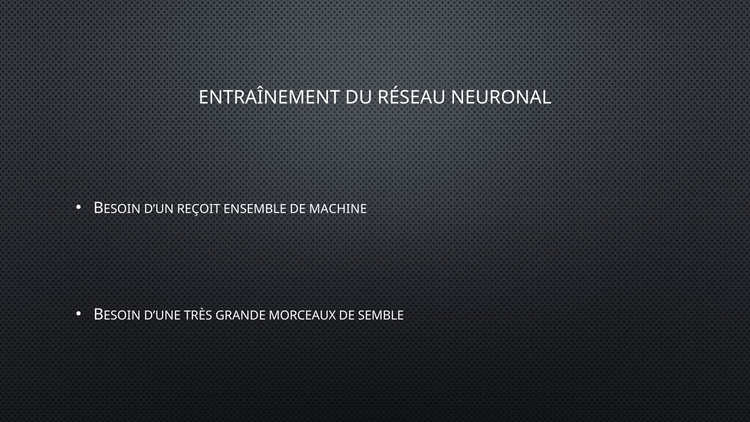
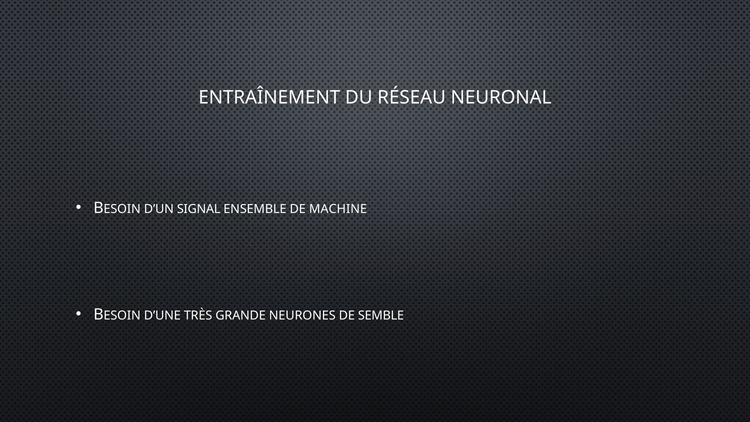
REÇOIT: REÇOIT -> SIGNAL
MORCEAUX: MORCEAUX -> NEURONES
